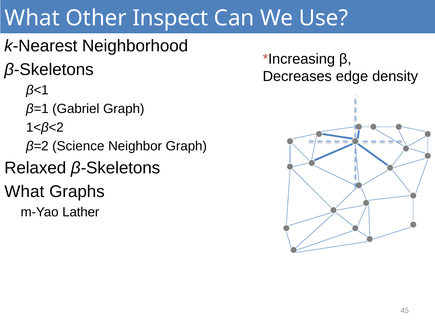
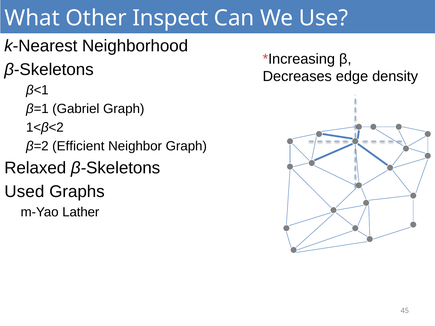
Science: Science -> Efficient
What at (24, 192): What -> Used
